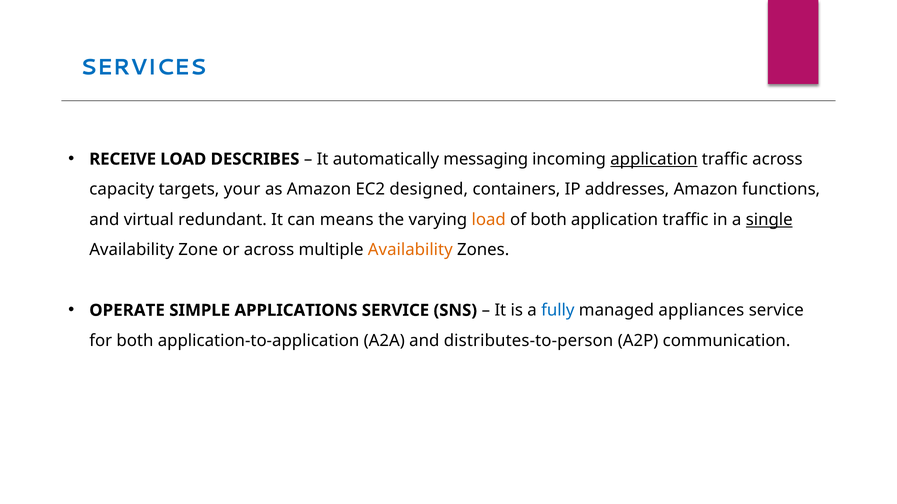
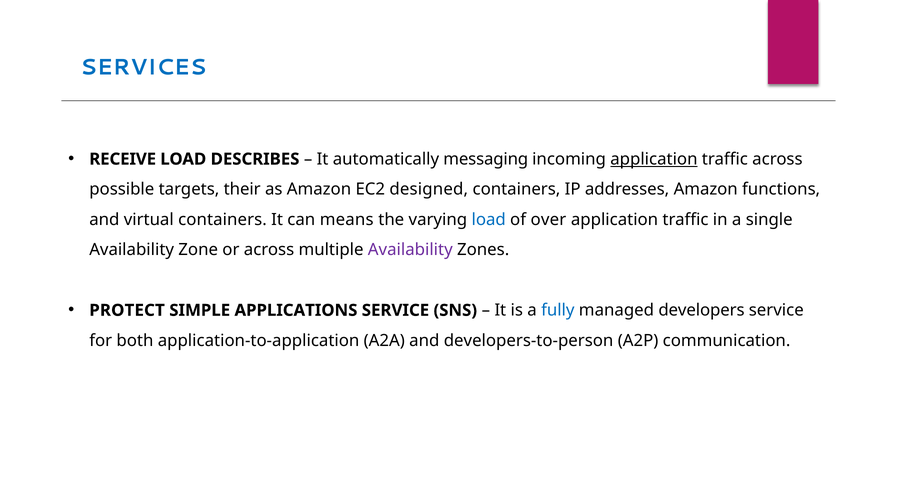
capacity: capacity -> possible
your: your -> their
virtual redundant: redundant -> containers
load at (489, 220) colour: orange -> blue
of both: both -> over
single underline: present -> none
Availability at (410, 250) colour: orange -> purple
OPERATE: OPERATE -> PROTECT
appliances: appliances -> developers
distributes-to-person: distributes-to-person -> developers-to-person
